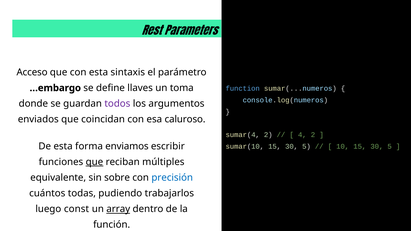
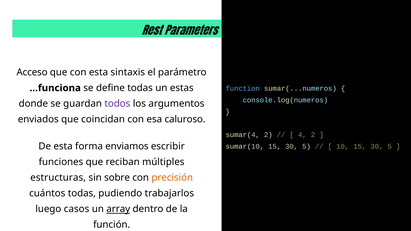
…embargo: …embargo -> …funciona
define llaves: llaves -> todas
toma: toma -> estas
que at (94, 162) underline: present -> none
equivalente: equivalente -> estructuras
precisión colour: blue -> orange
const: const -> casos
